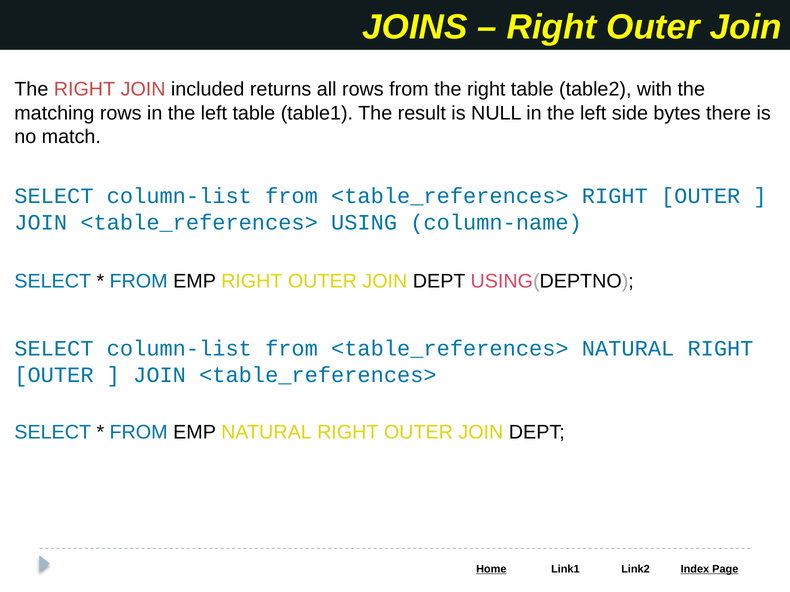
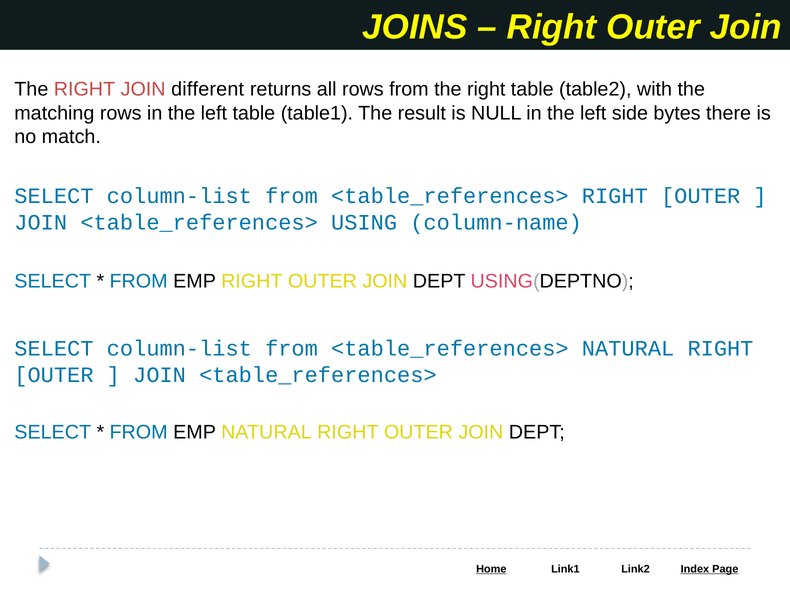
included: included -> different
